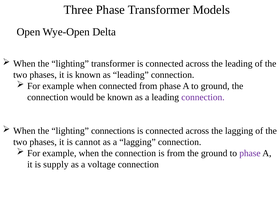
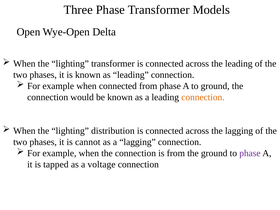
connection at (203, 97) colour: purple -> orange
connections: connections -> distribution
supply: supply -> tapped
